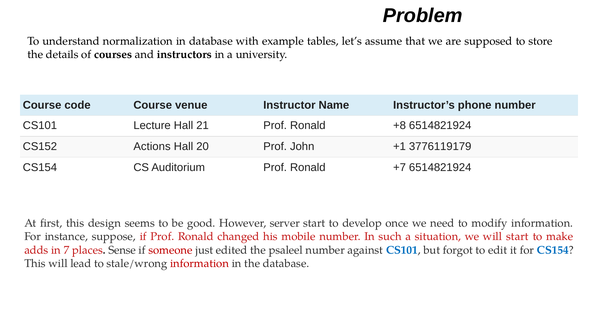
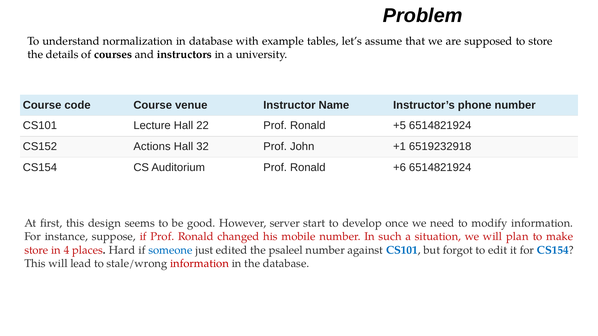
21: 21 -> 22
+8: +8 -> +5
20: 20 -> 32
3776119179: 3776119179 -> 6519232918
+7: +7 -> +6
will start: start -> plan
adds at (36, 250): adds -> store
7: 7 -> 4
Sense: Sense -> Hard
someone colour: red -> blue
